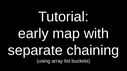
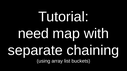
early: early -> need
